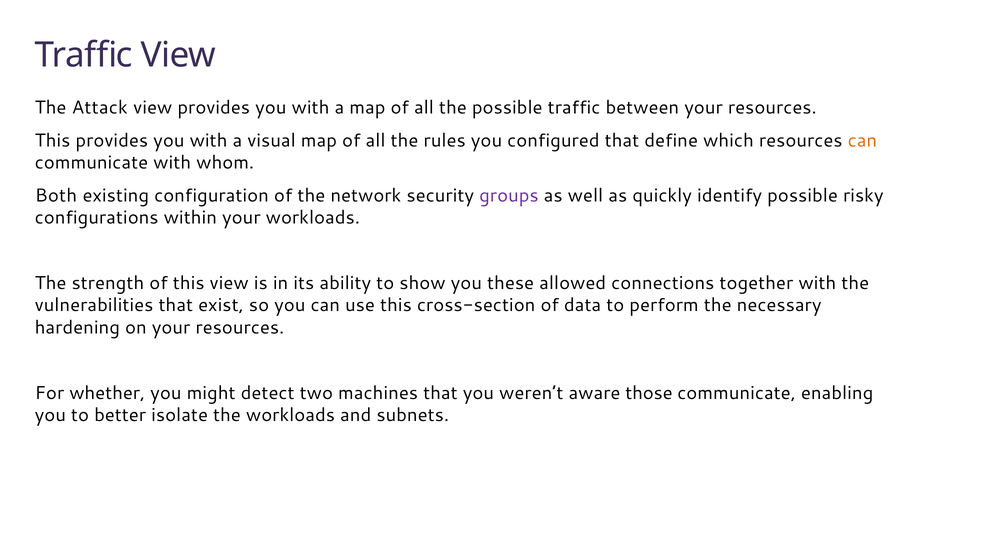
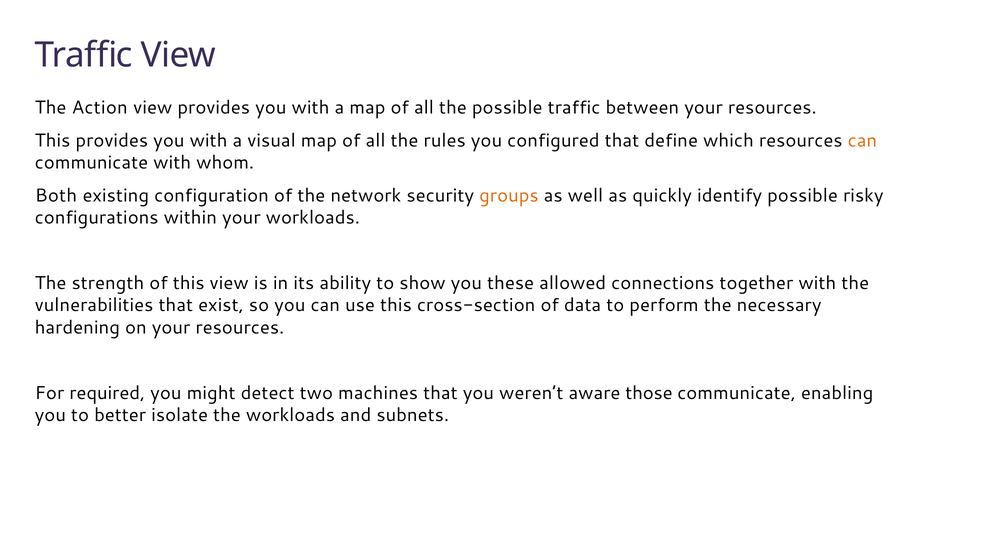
Attack: Attack -> Action
groups colour: purple -> orange
whether: whether -> required
